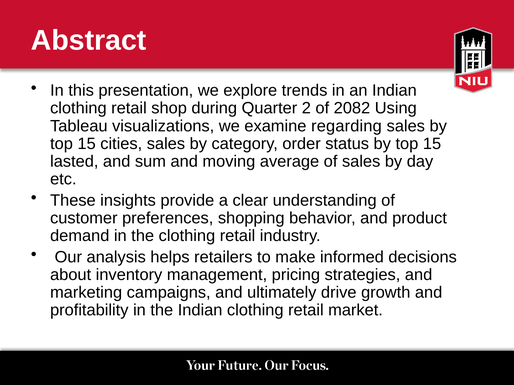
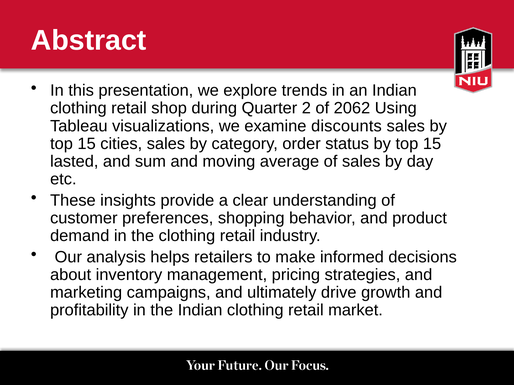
2082: 2082 -> 2062
regarding: regarding -> discounts
